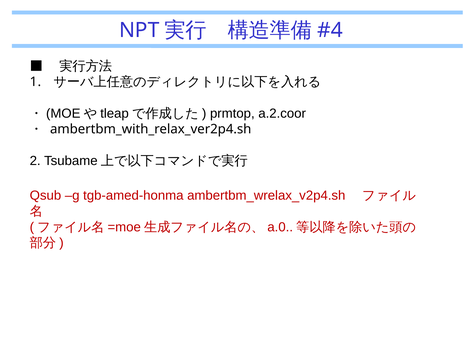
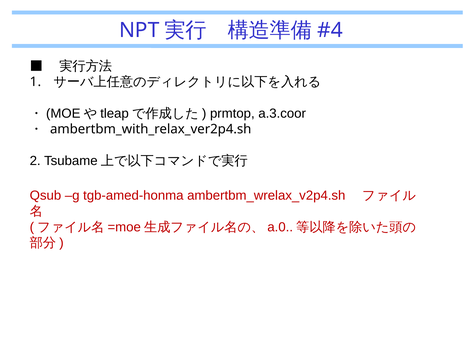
a.2.coor: a.2.coor -> a.3.coor
